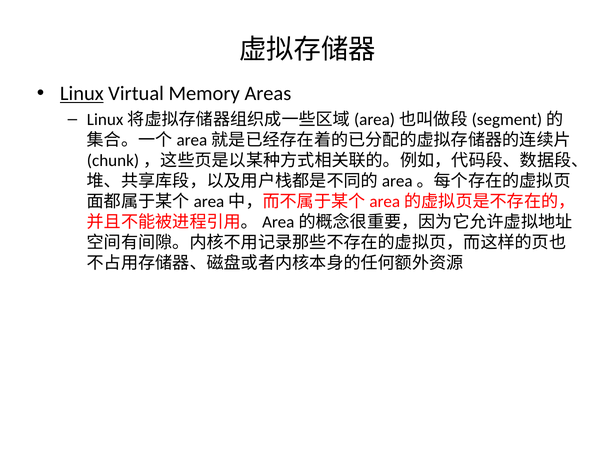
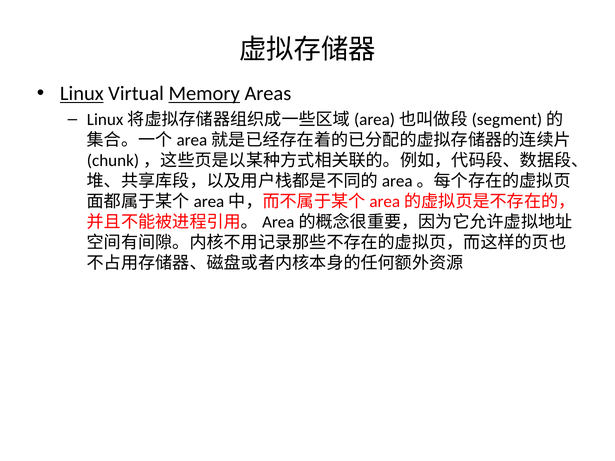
Memory underline: none -> present
